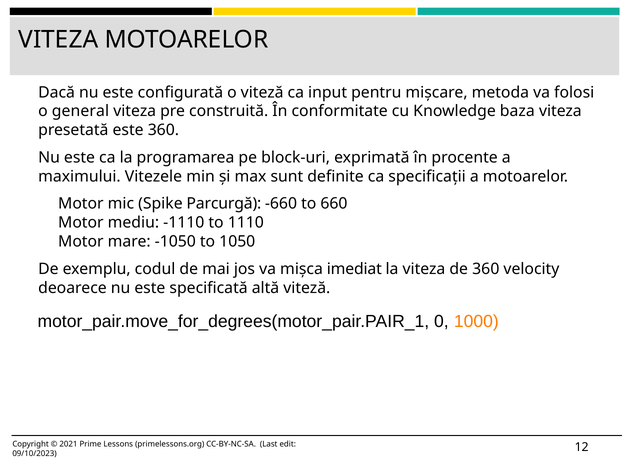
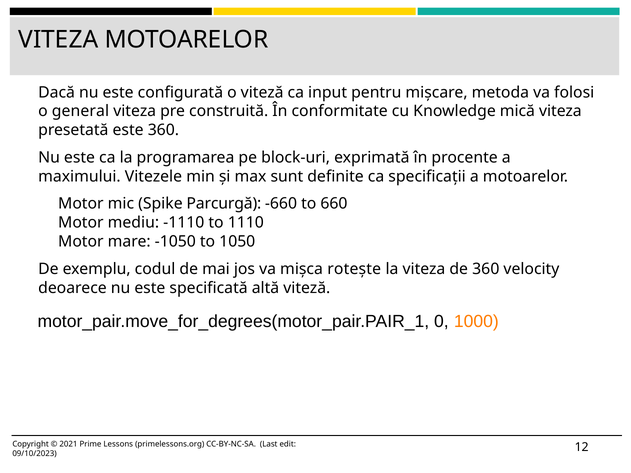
baza: baza -> mică
imediat: imediat -> rotește
